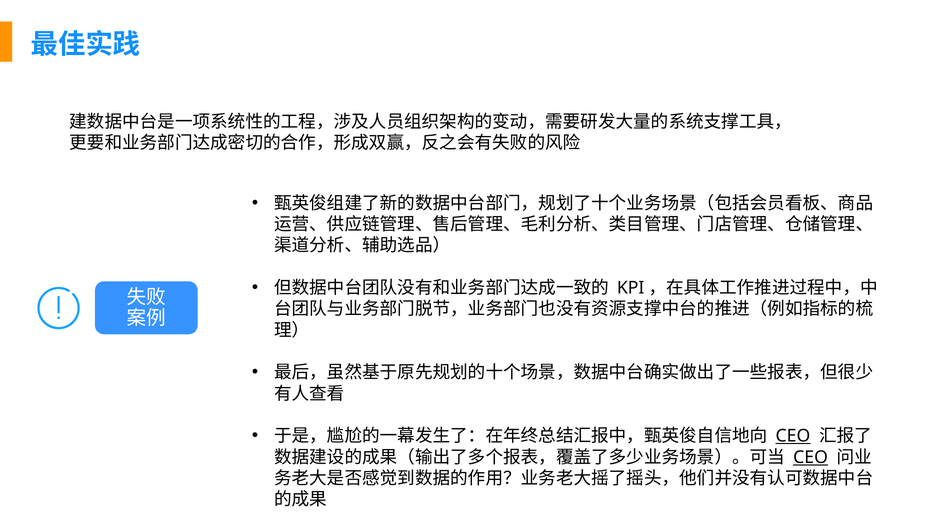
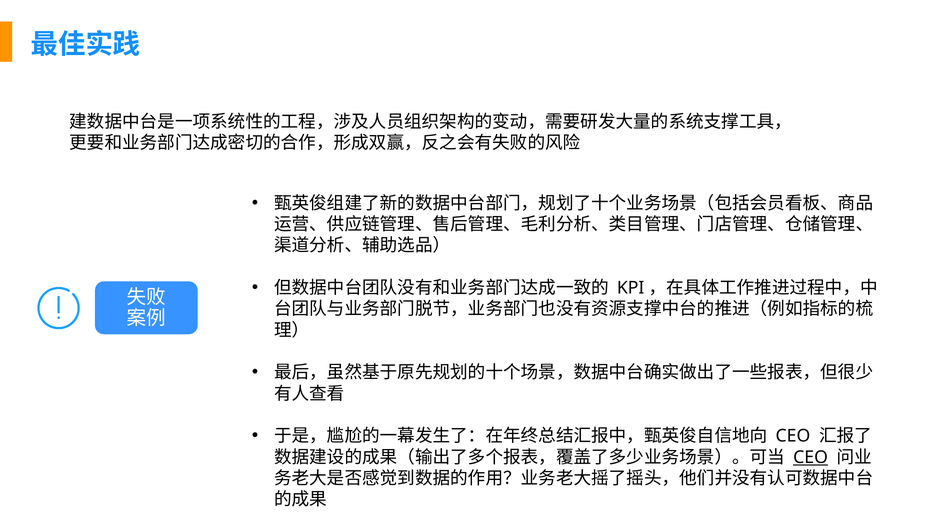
CEO at (793, 436) underline: present -> none
